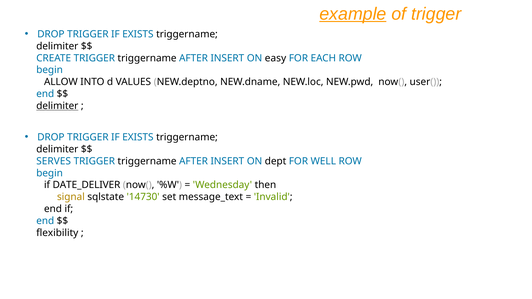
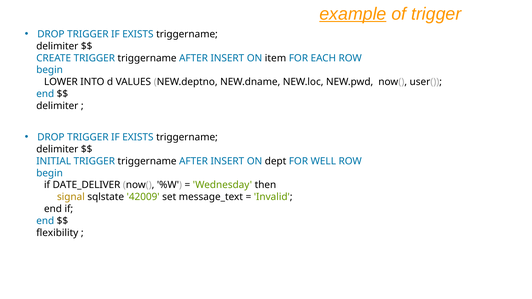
easy: easy -> item
ALLOW: ALLOW -> LOWER
delimiter at (57, 106) underline: present -> none
SERVES: SERVES -> INITIAL
14730: 14730 -> 42009
